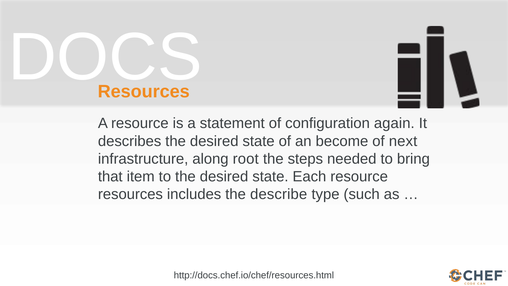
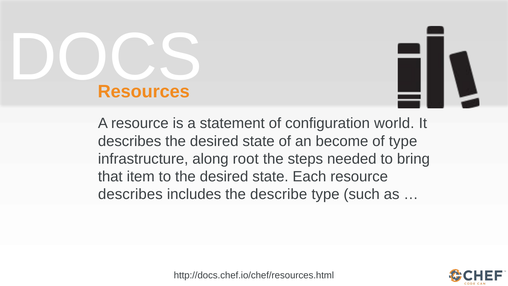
again: again -> world
of next: next -> type
resources at (130, 194): resources -> describes
